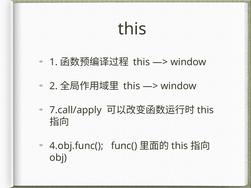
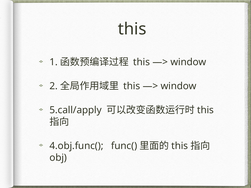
7.call/apply: 7.call/apply -> 5.call/apply
